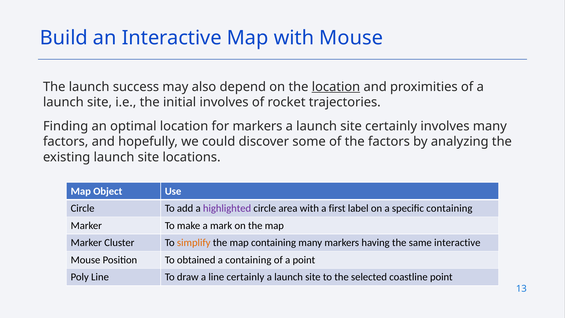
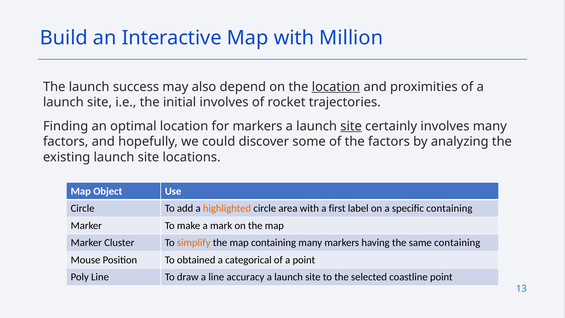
with Mouse: Mouse -> Million
site at (351, 126) underline: none -> present
highlighted colour: purple -> orange
same interactive: interactive -> containing
a containing: containing -> categorical
line certainly: certainly -> accuracy
